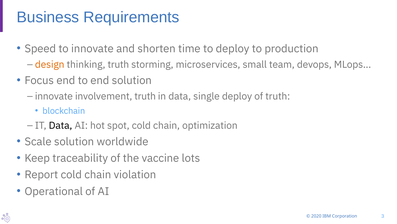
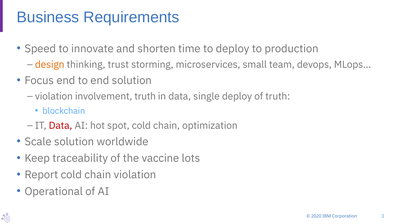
thinking truth: truth -> trust
innovate at (54, 96): innovate -> violation
Data at (61, 125) colour: black -> red
